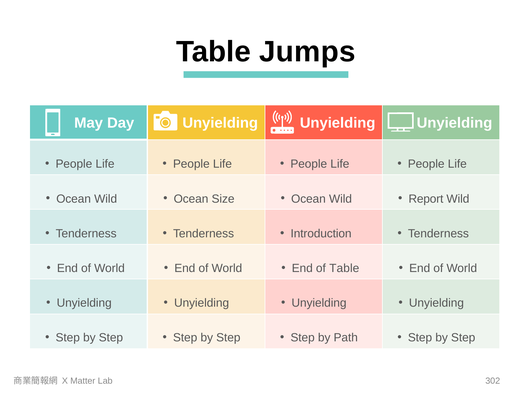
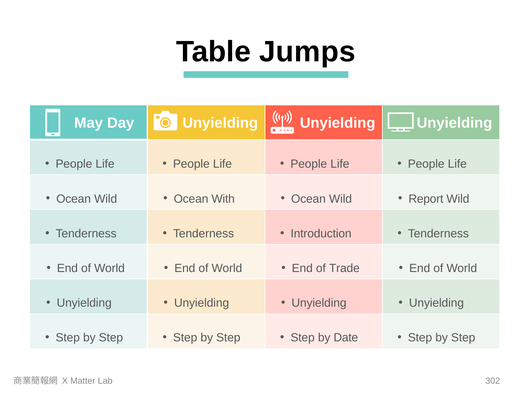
Size: Size -> With
of Table: Table -> Trade
Path: Path -> Date
